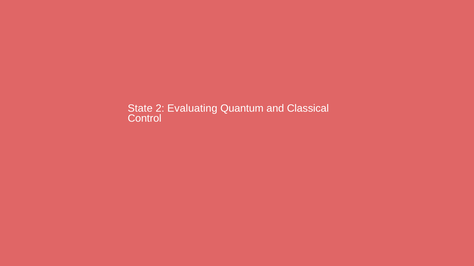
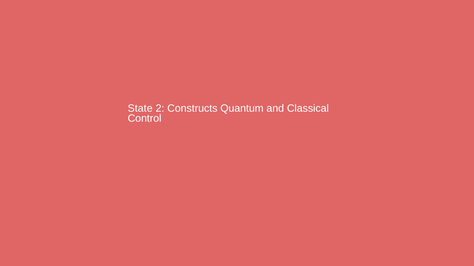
Evaluating: Evaluating -> Constructs
